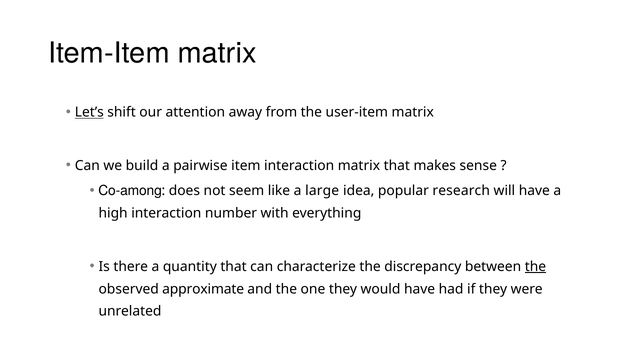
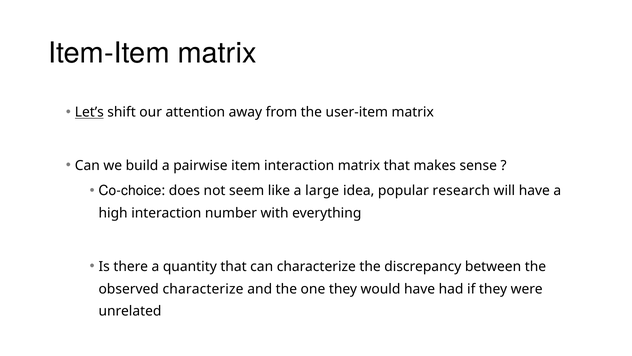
Co-among: Co-among -> Co-choice
the at (535, 266) underline: present -> none
observed approximate: approximate -> characterize
